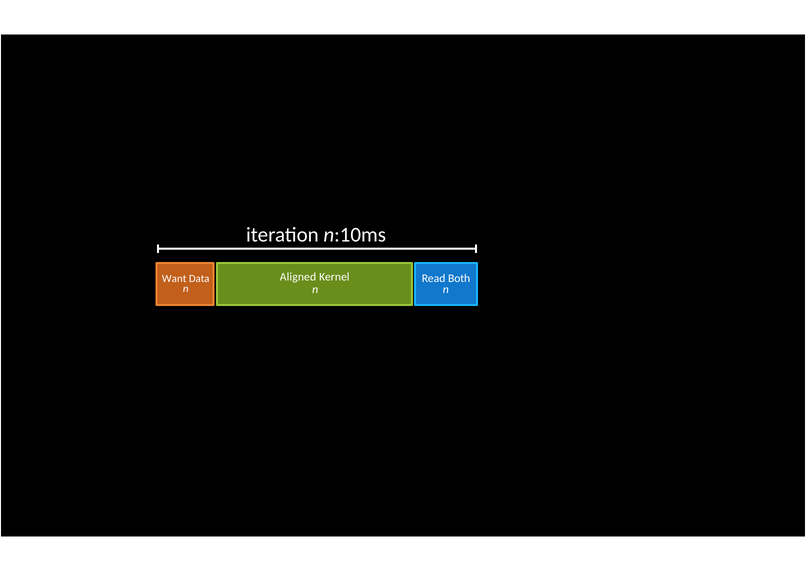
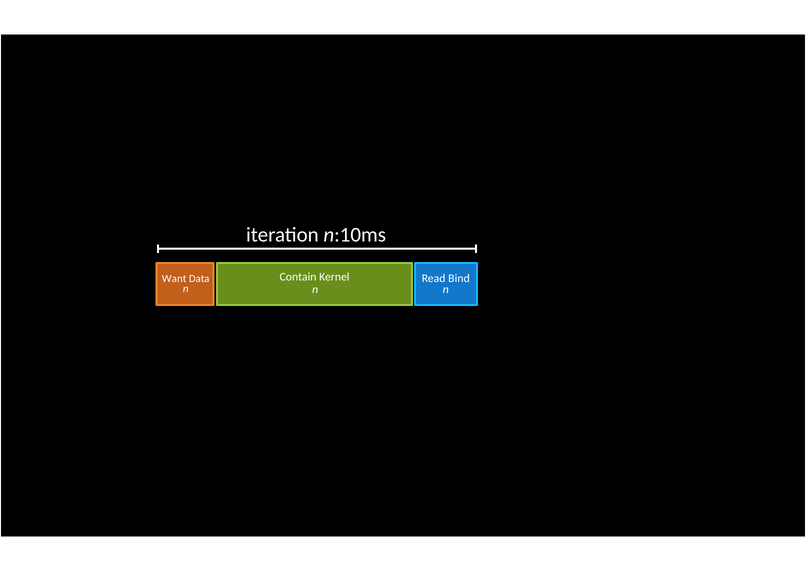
Aligned: Aligned -> Contain
Both: Both -> Bind
